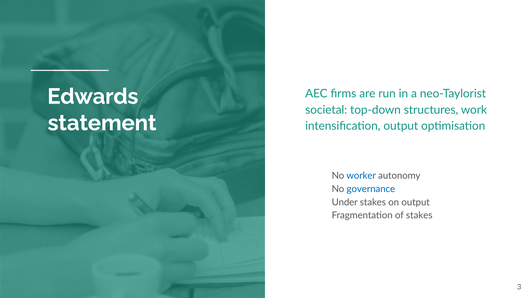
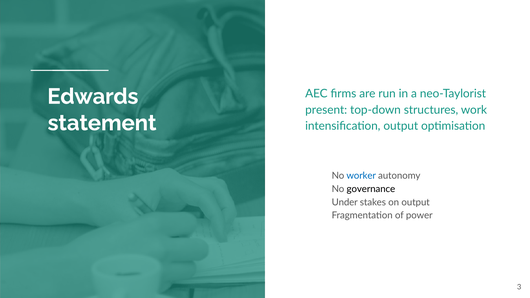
societal: societal -> present
governance colour: blue -> black
of stakes: stakes -> power
